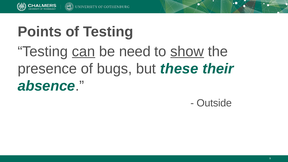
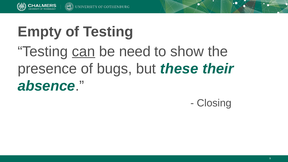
Points: Points -> Empty
show underline: present -> none
Outside: Outside -> Closing
